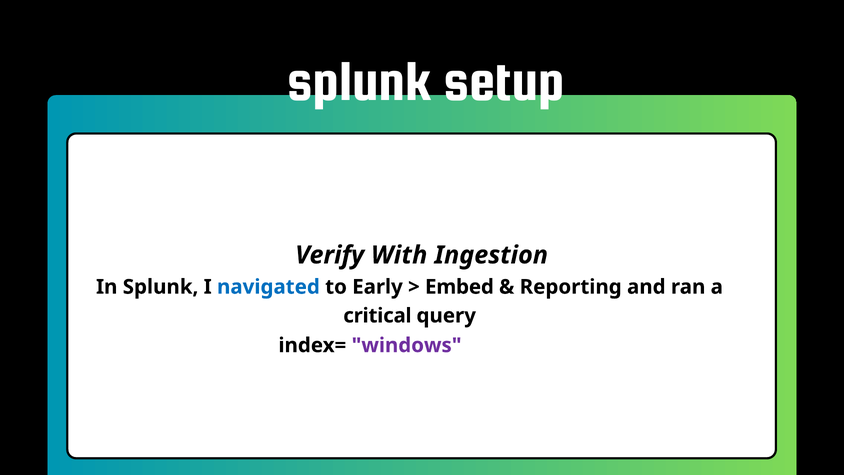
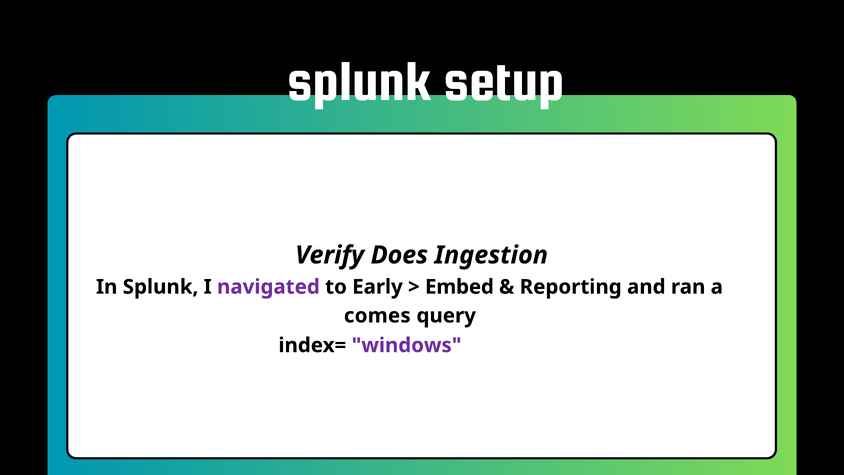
With: With -> Does
navigated colour: blue -> purple
critical: critical -> comes
